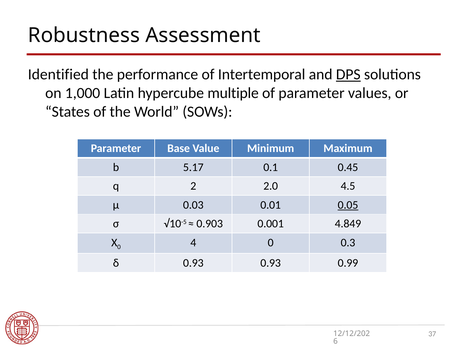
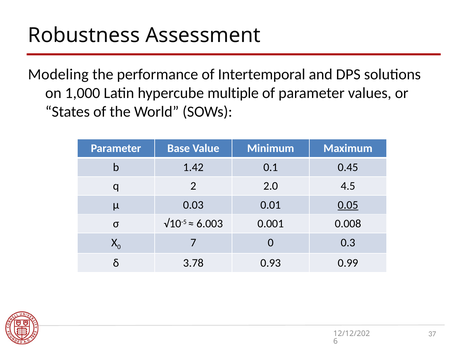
Identified: Identified -> Modeling
DPS underline: present -> none
5.17: 5.17 -> 1.42
0.903: 0.903 -> 6.003
4.849: 4.849 -> 0.008
4: 4 -> 7
δ 0.93: 0.93 -> 3.78
